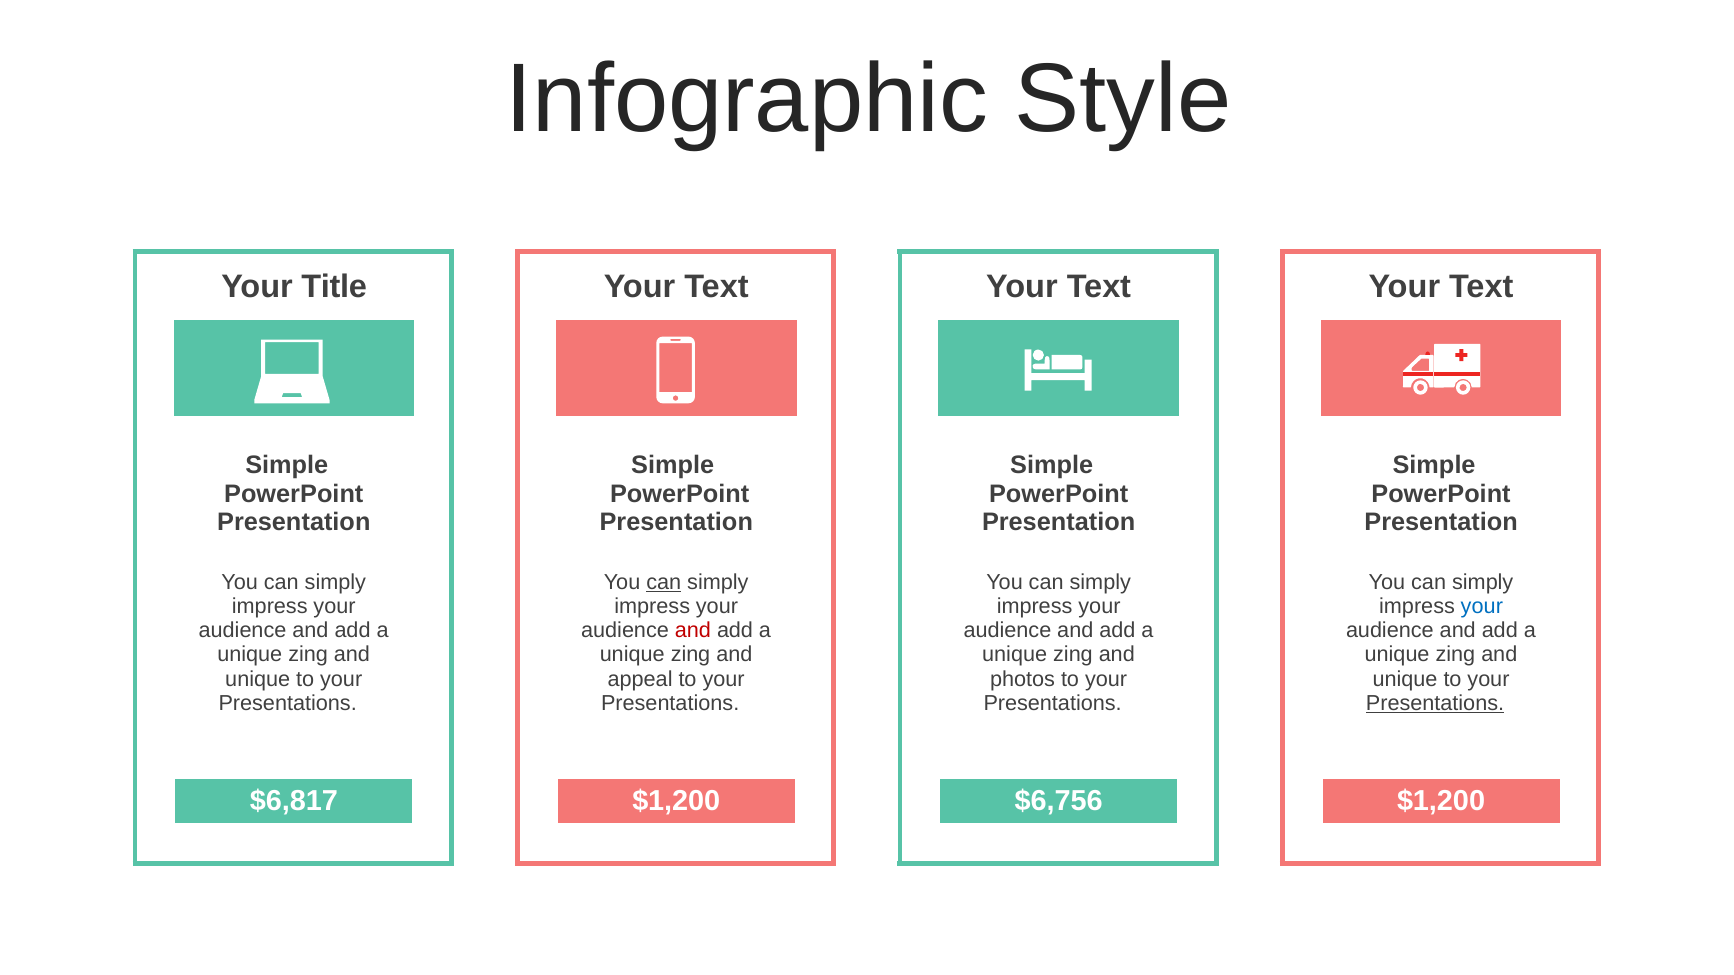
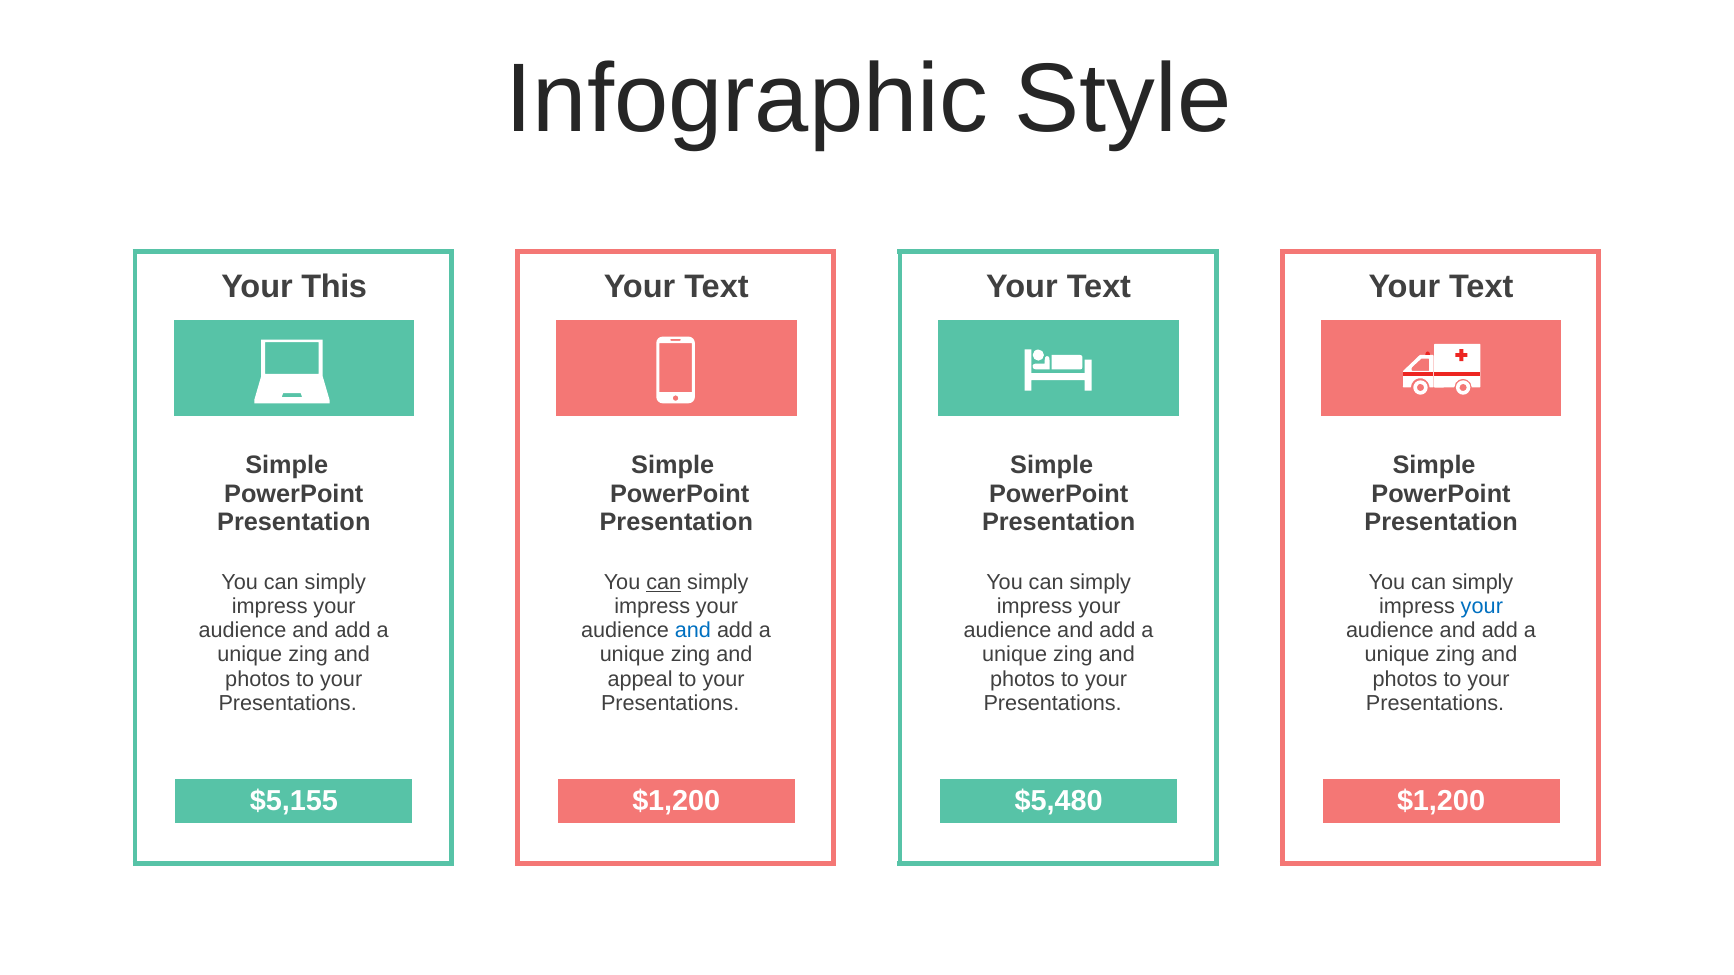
Title: Title -> This
and at (693, 631) colour: red -> blue
unique at (258, 679): unique -> photos
unique at (1405, 679): unique -> photos
Presentations at (1435, 704) underline: present -> none
$6,817: $6,817 -> $5,155
$6,756: $6,756 -> $5,480
